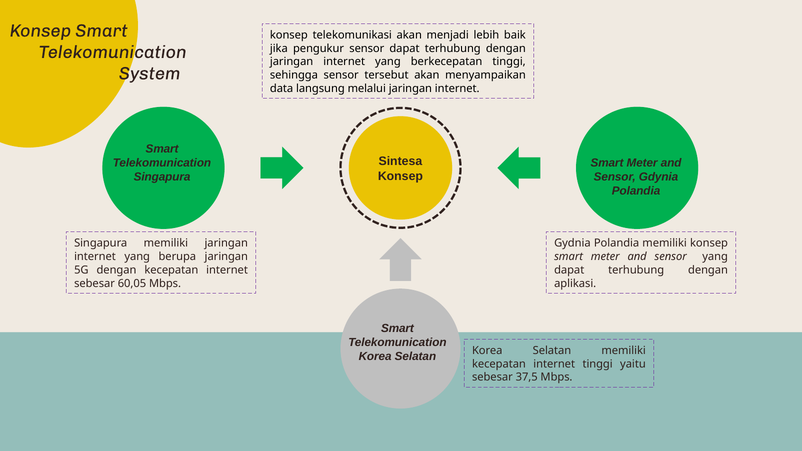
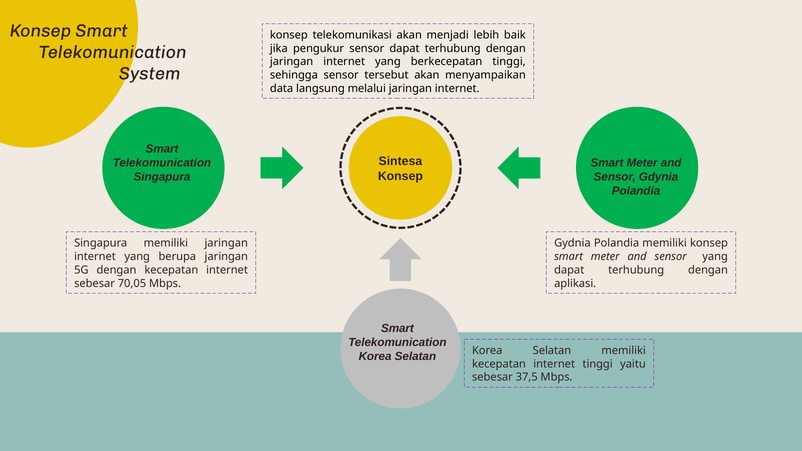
60,05: 60,05 -> 70,05
